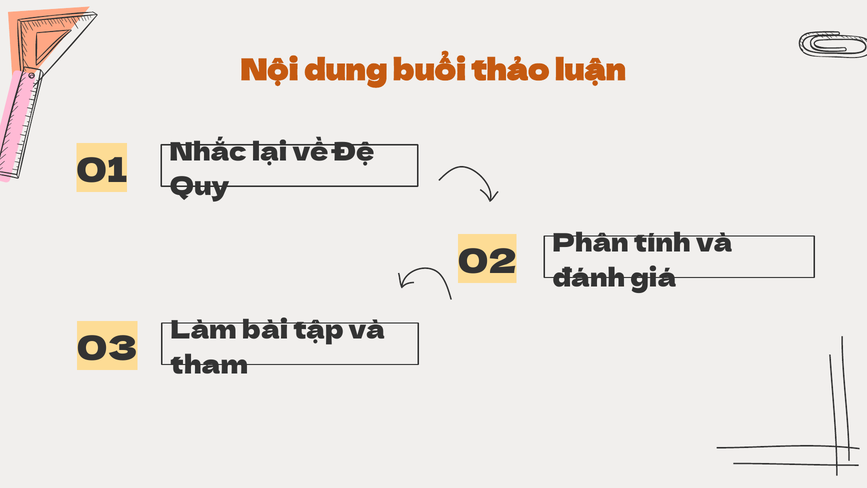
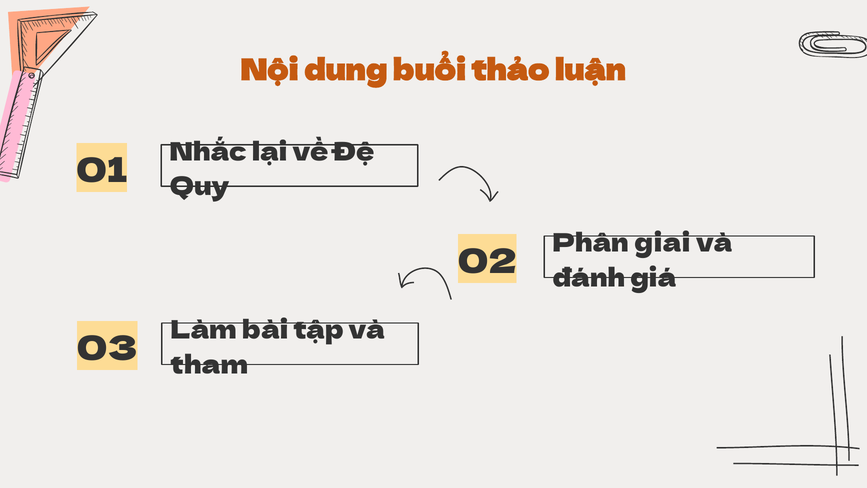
tính: tính -> giai
